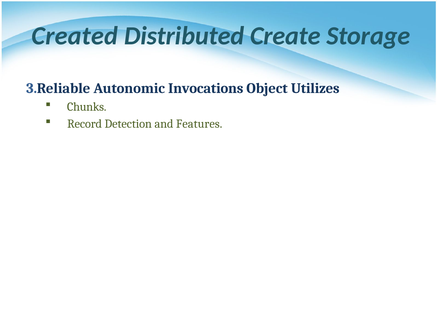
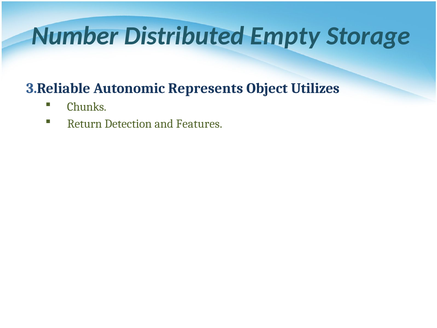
Created: Created -> Number
Create: Create -> Empty
Invocations: Invocations -> Represents
Record: Record -> Return
